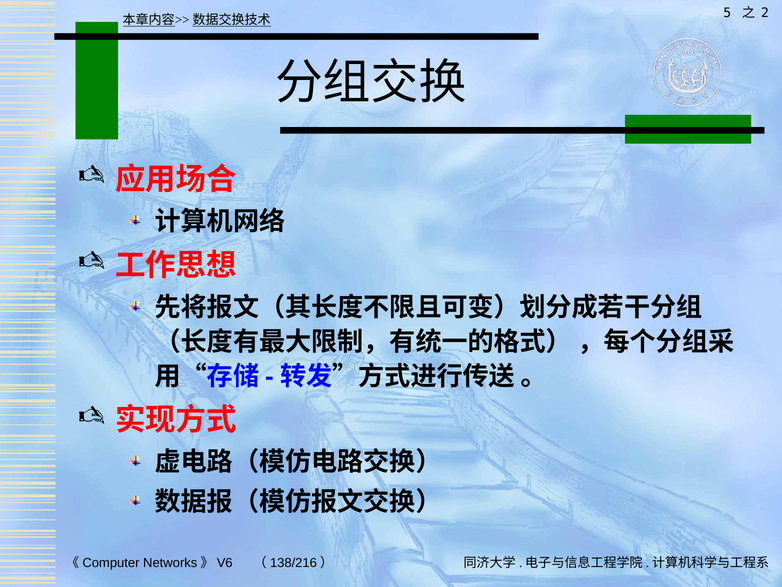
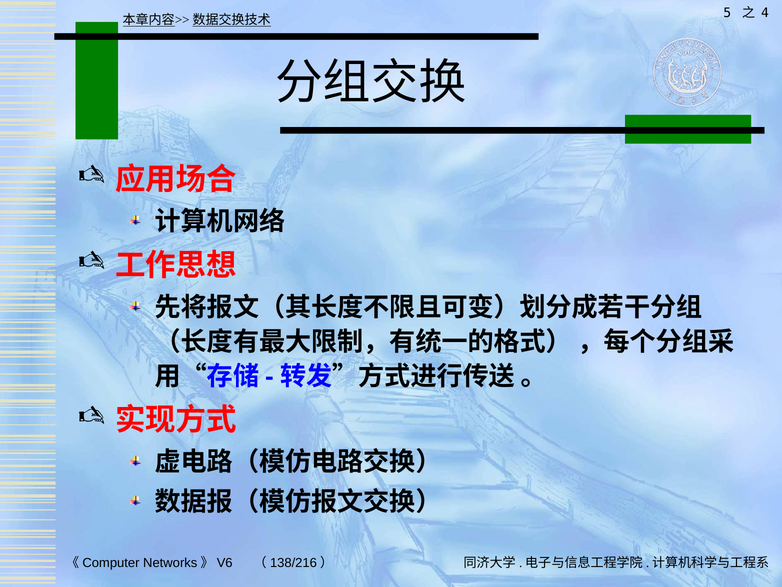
2: 2 -> 4
